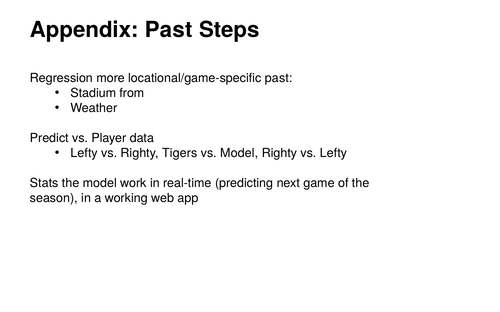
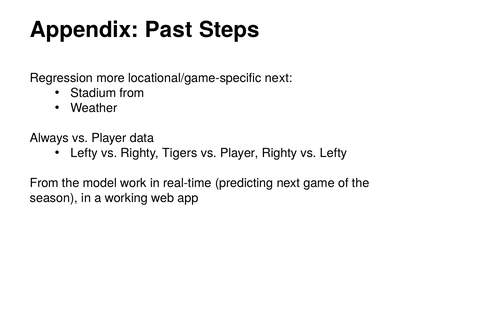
locational/game-specific past: past -> next
Predict: Predict -> Always
Model at (239, 153): Model -> Player
Stats at (44, 183): Stats -> From
